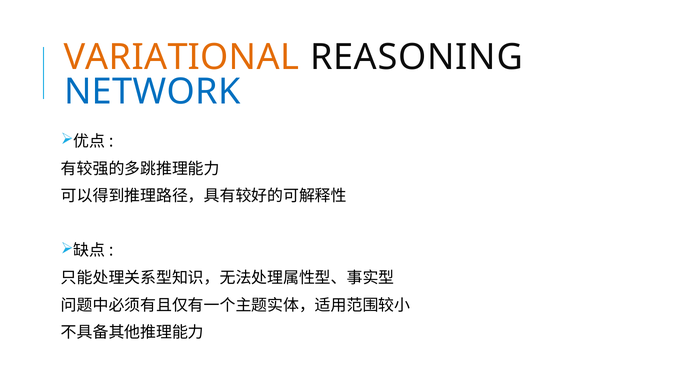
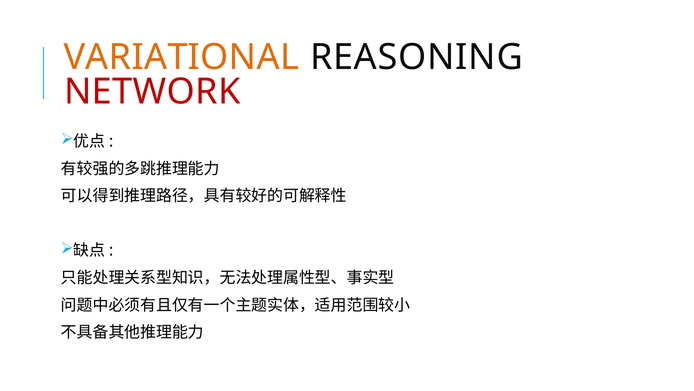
NETWORK colour: blue -> red
